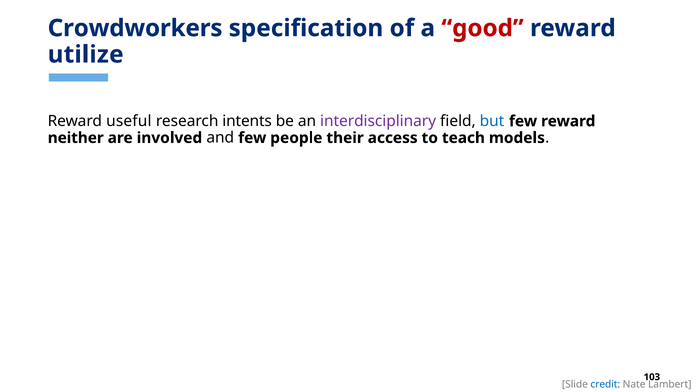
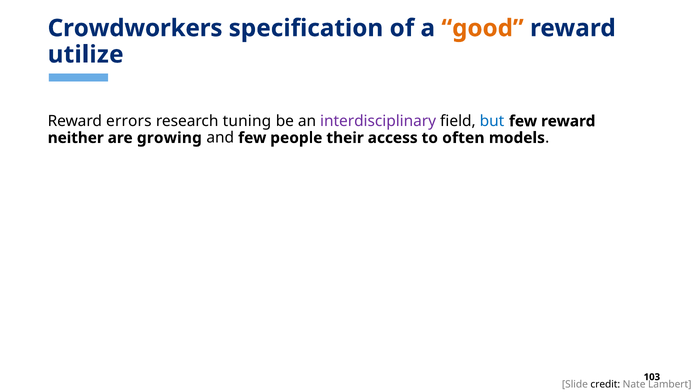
good colour: red -> orange
useful: useful -> errors
intents: intents -> tuning
involved: involved -> growing
teach: teach -> often
credit colour: blue -> black
